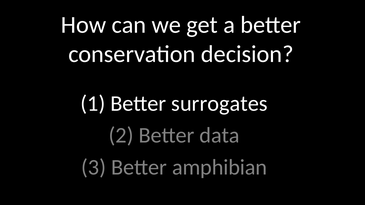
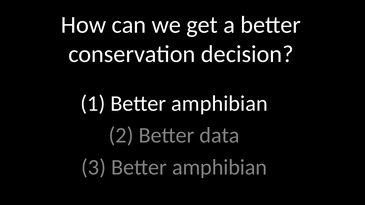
1 Better surrogates: surrogates -> amphibian
